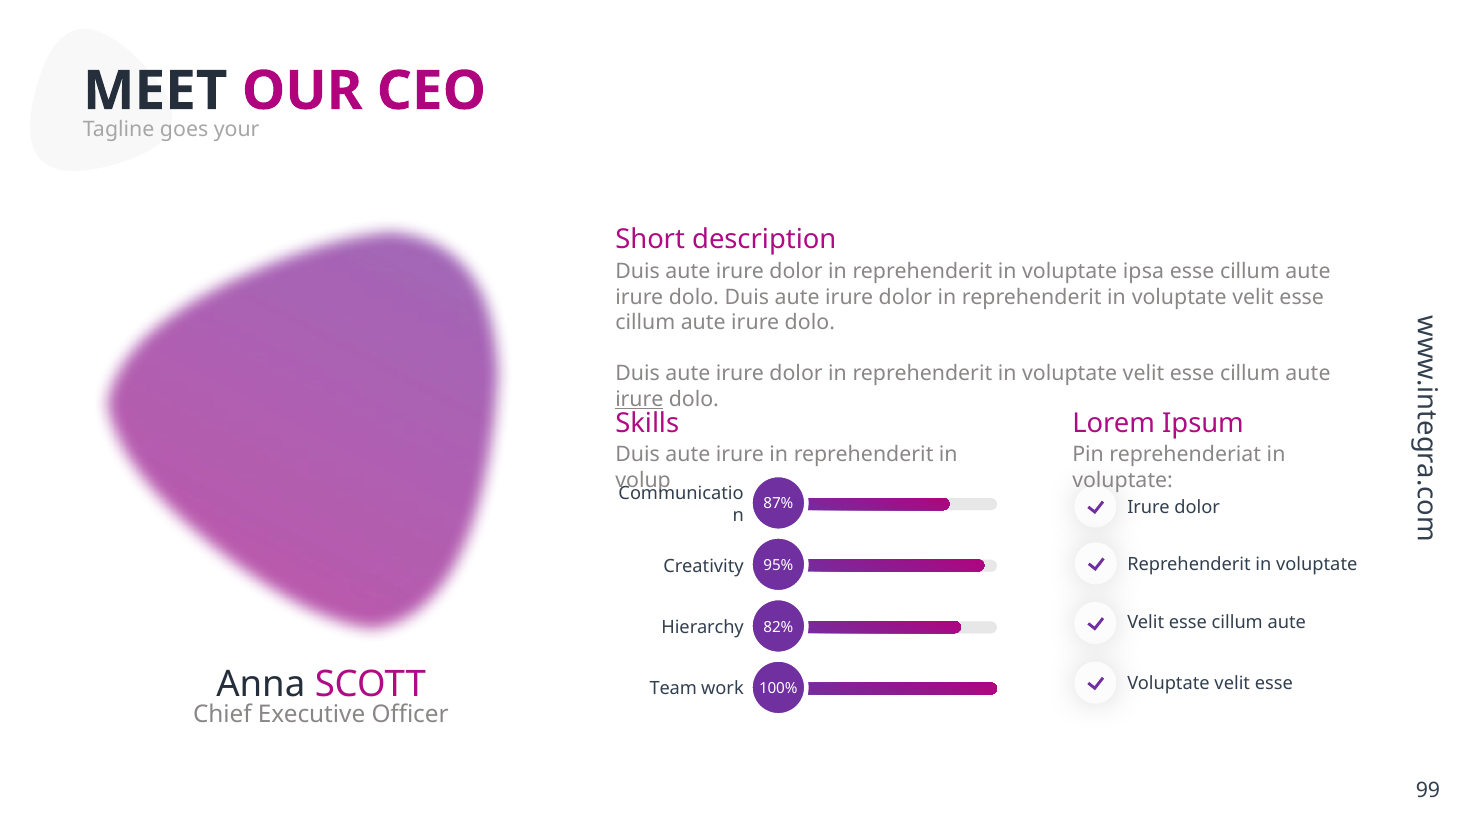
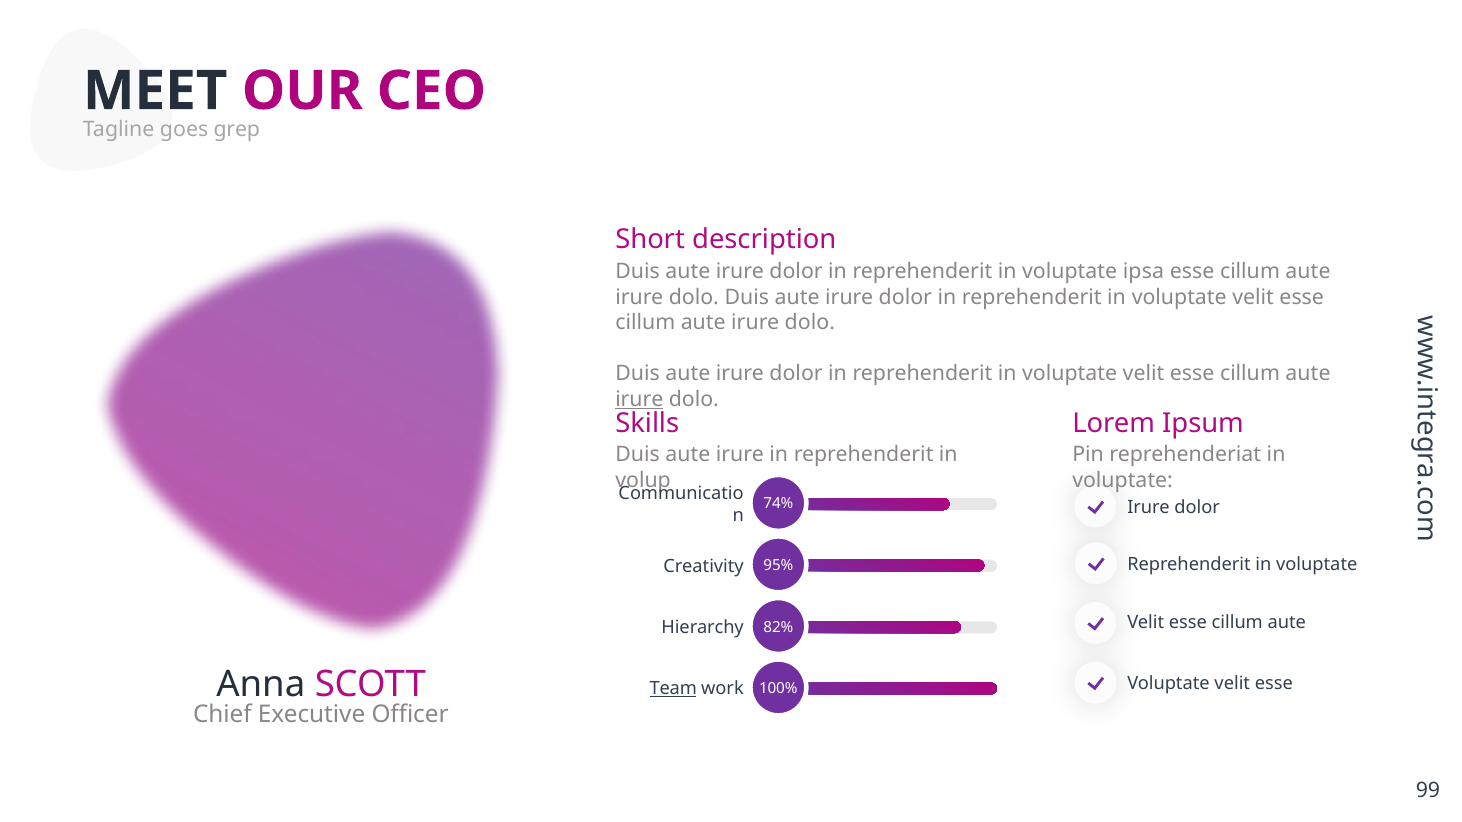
your: your -> grep
87%: 87% -> 74%
Team underline: none -> present
